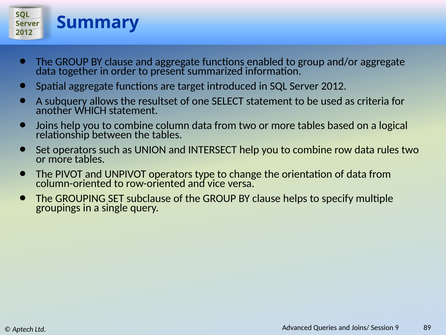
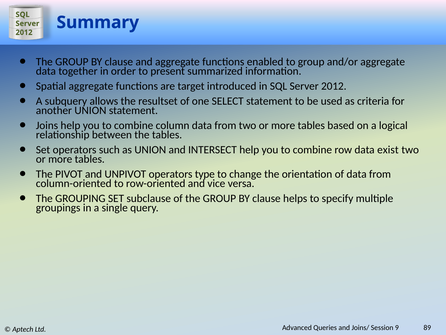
another WHICH: WHICH -> UNION
rules: rules -> exist
